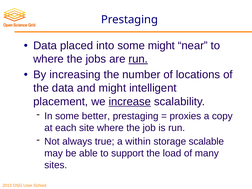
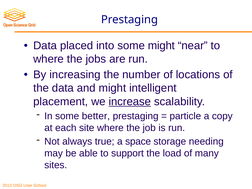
run at (138, 59) underline: present -> none
proxies: proxies -> particle
within: within -> space
scalable: scalable -> needing
